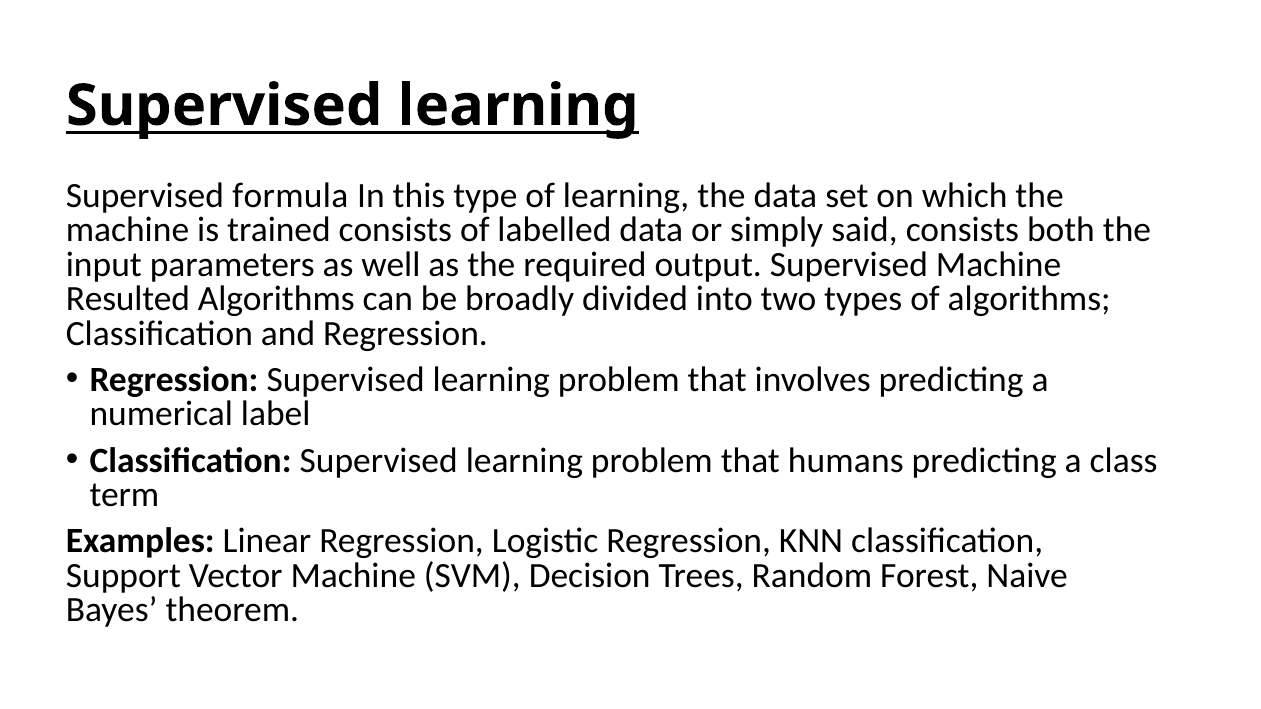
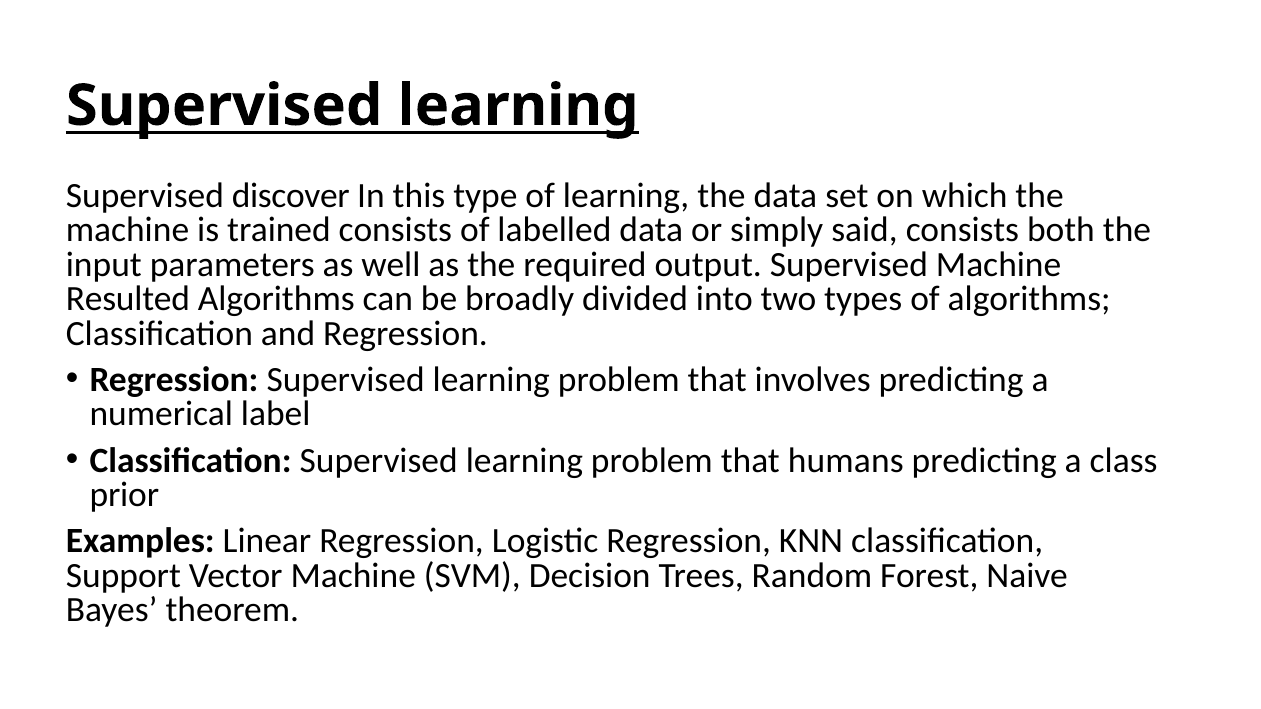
formula: formula -> discover
term: term -> prior
